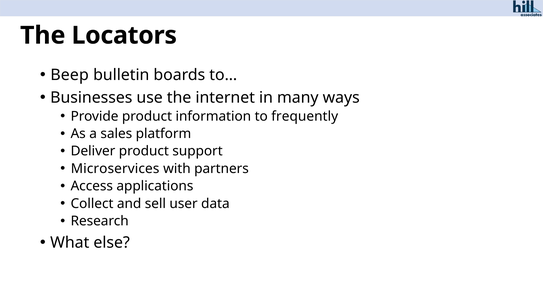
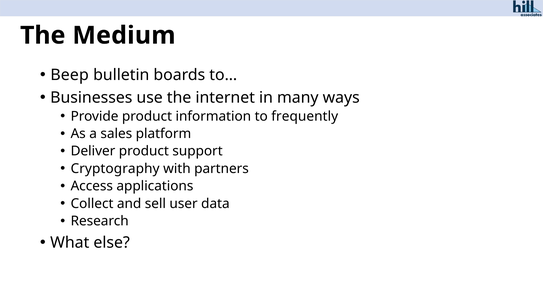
Locators: Locators -> Medium
Microservices: Microservices -> Cryptography
